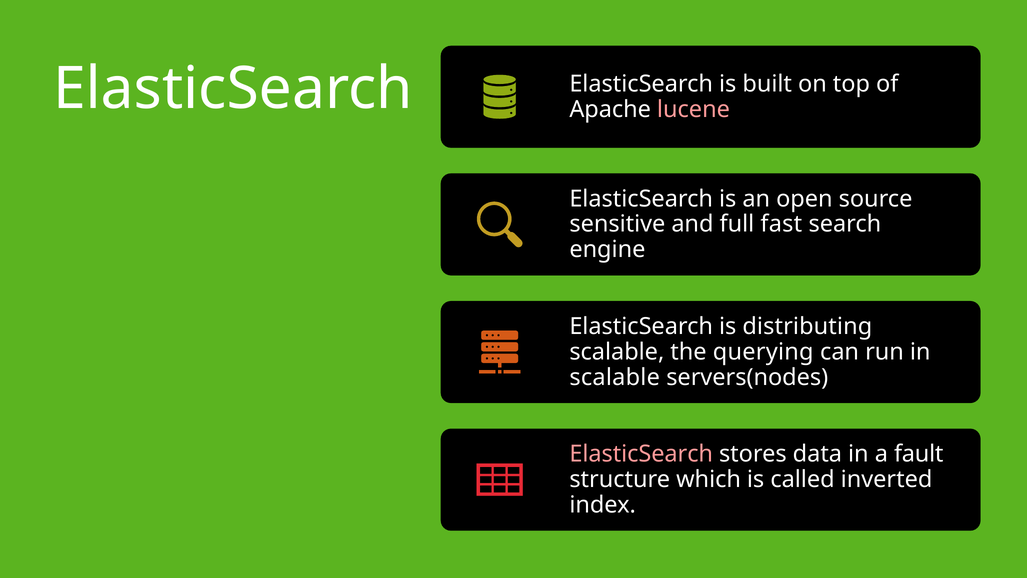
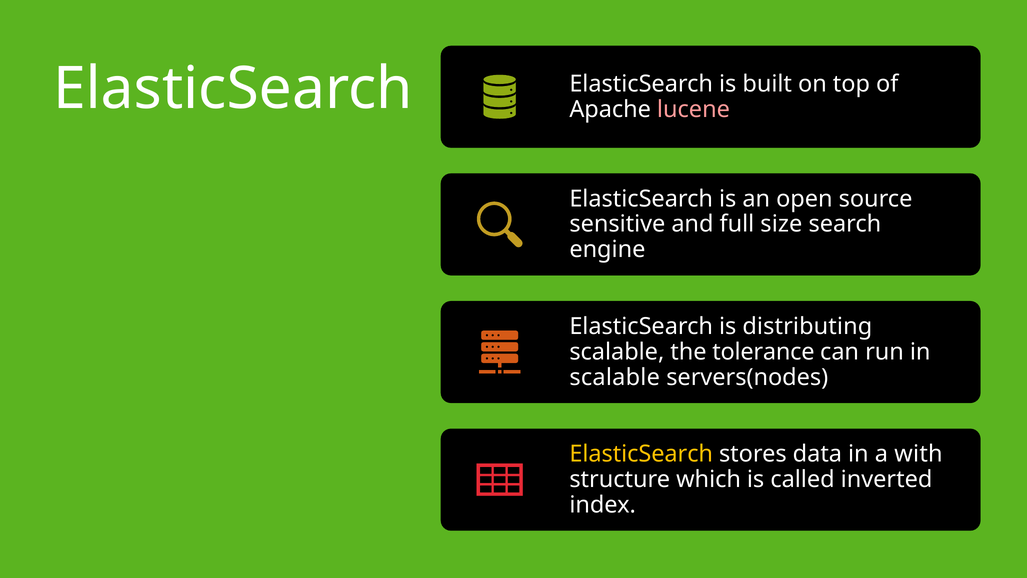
fast: fast -> size
querying: querying -> tolerance
ElasticSearch at (641, 454) colour: pink -> yellow
fault: fault -> with
